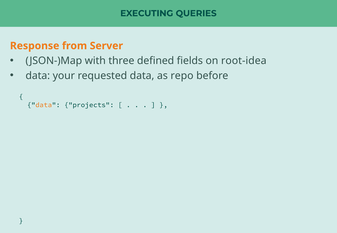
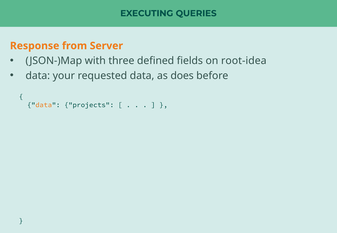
repo: repo -> does
